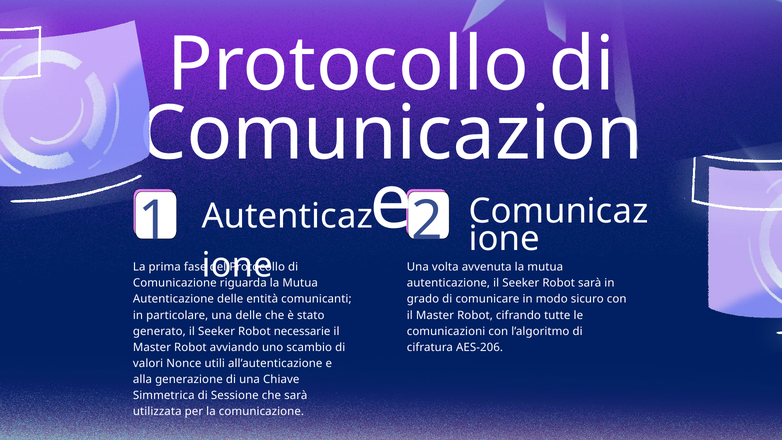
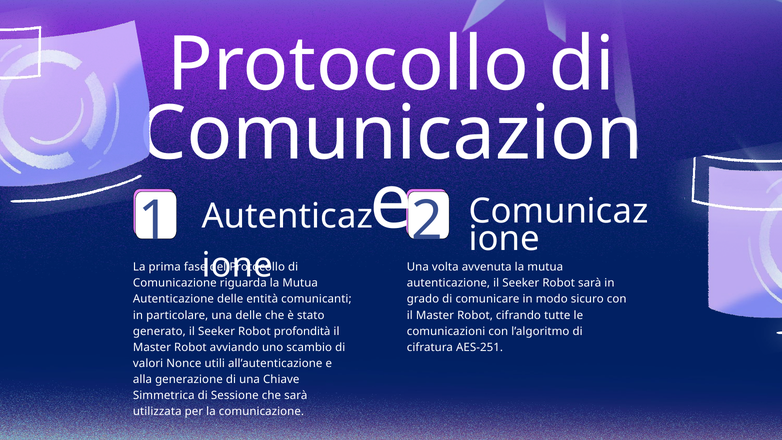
necessarie: necessarie -> profondità
AES-206: AES-206 -> AES-251
